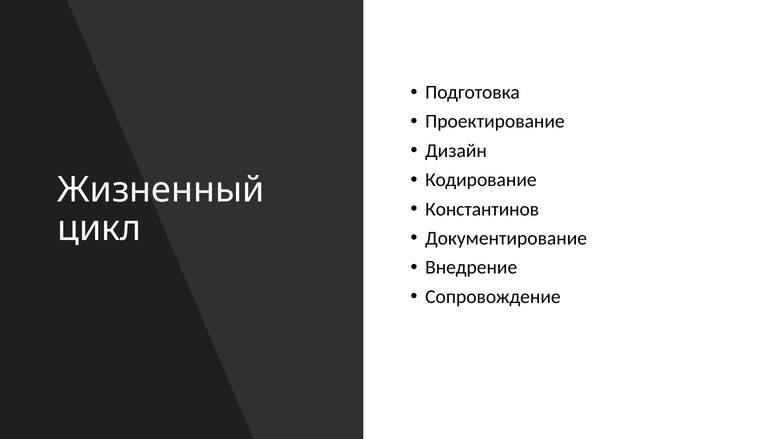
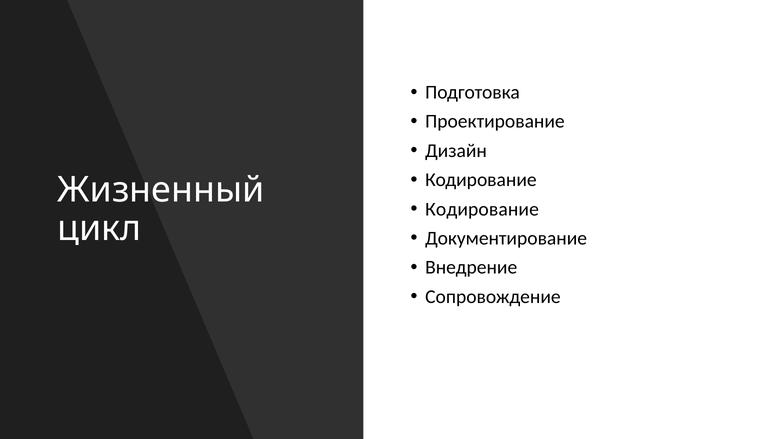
Константинов at (482, 209): Константинов -> Кодирование
